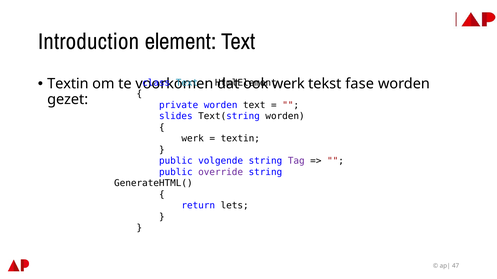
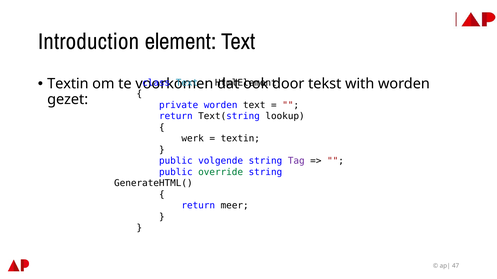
werk at (288, 84): werk -> door
fase: fase -> with
slides at (176, 116): slides -> return
Text(string worden: worden -> lookup
override colour: purple -> green
lets: lets -> meer
